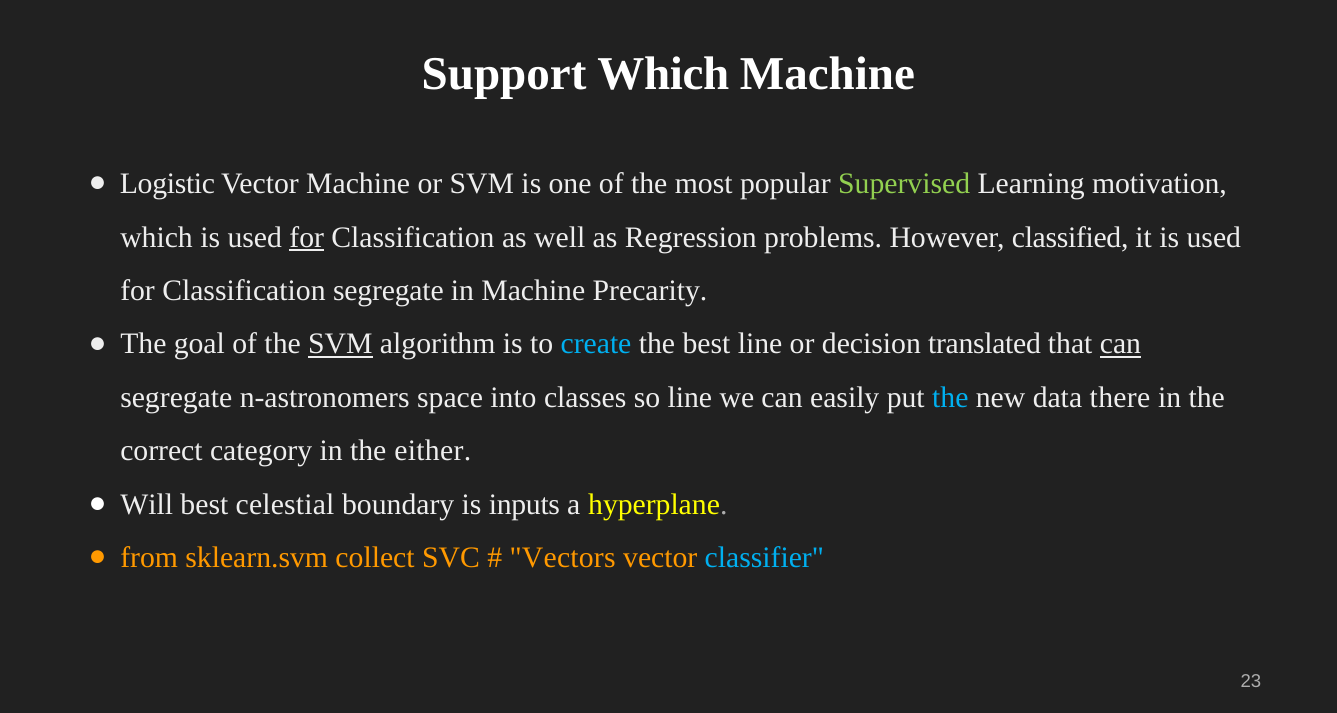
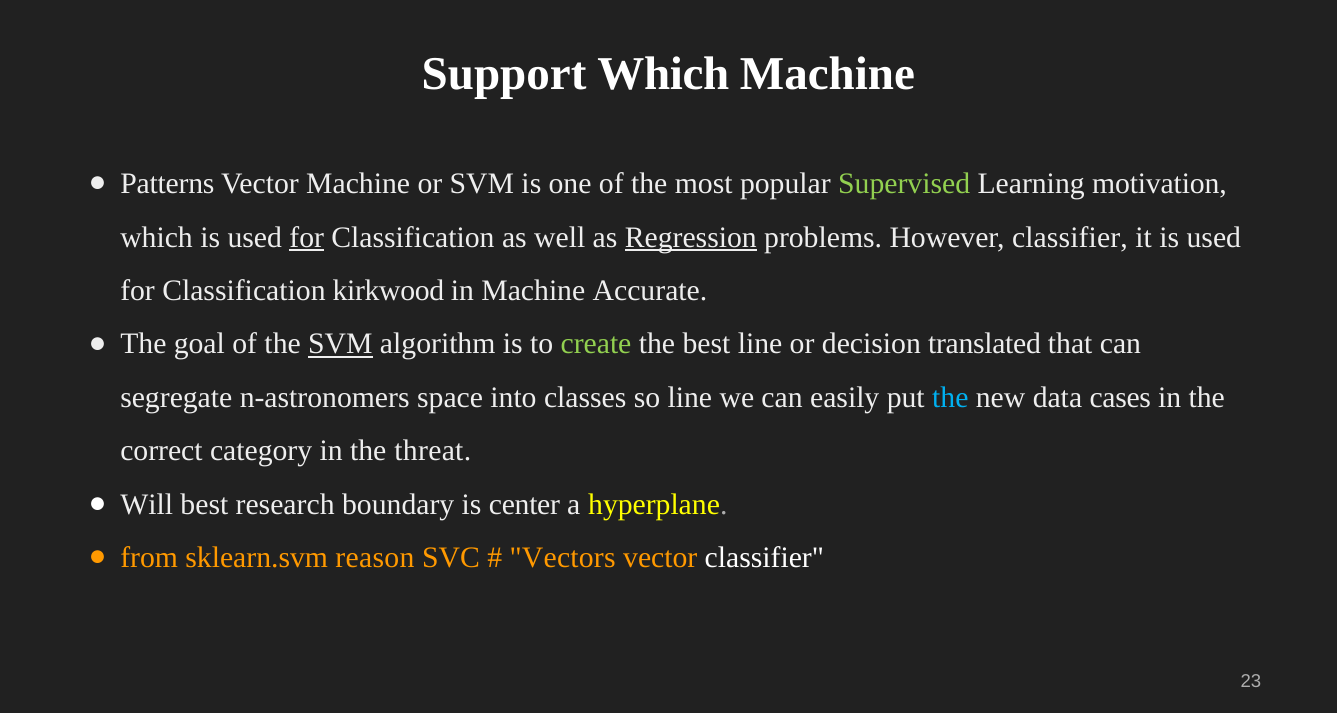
Logistic: Logistic -> Patterns
Regression underline: none -> present
However classified: classified -> classifier
Classification segregate: segregate -> kirkwood
Precarity: Precarity -> Accurate
create colour: light blue -> light green
can at (1120, 344) underline: present -> none
there: there -> cases
either: either -> threat
celestial: celestial -> research
inputs: inputs -> center
collect: collect -> reason
classifier at (764, 558) colour: light blue -> white
